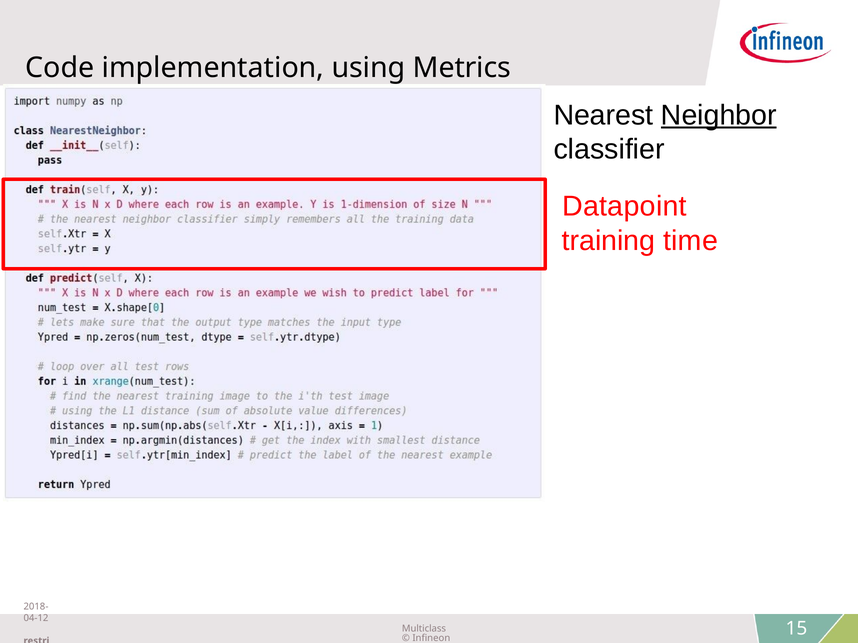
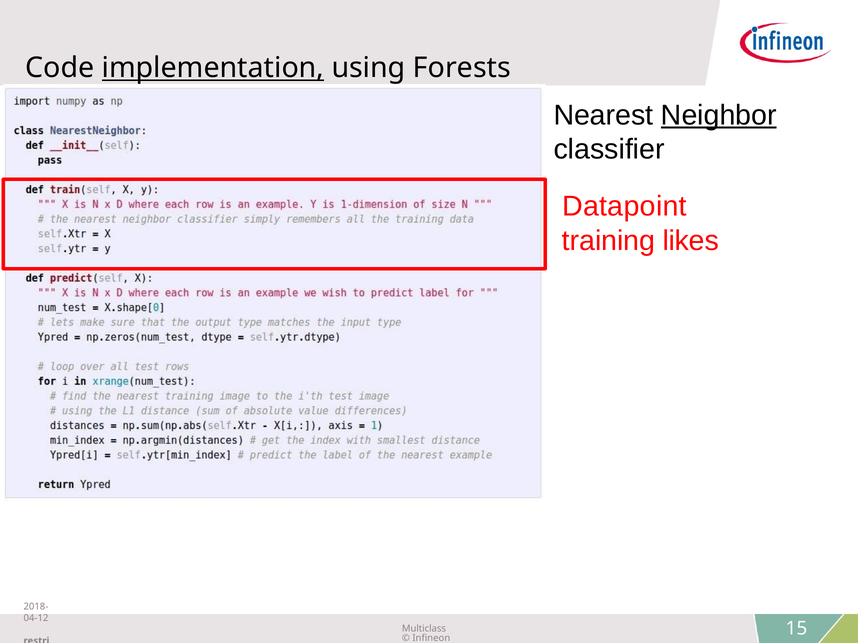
implementation underline: none -> present
Metrics: Metrics -> Forests
time: time -> likes
